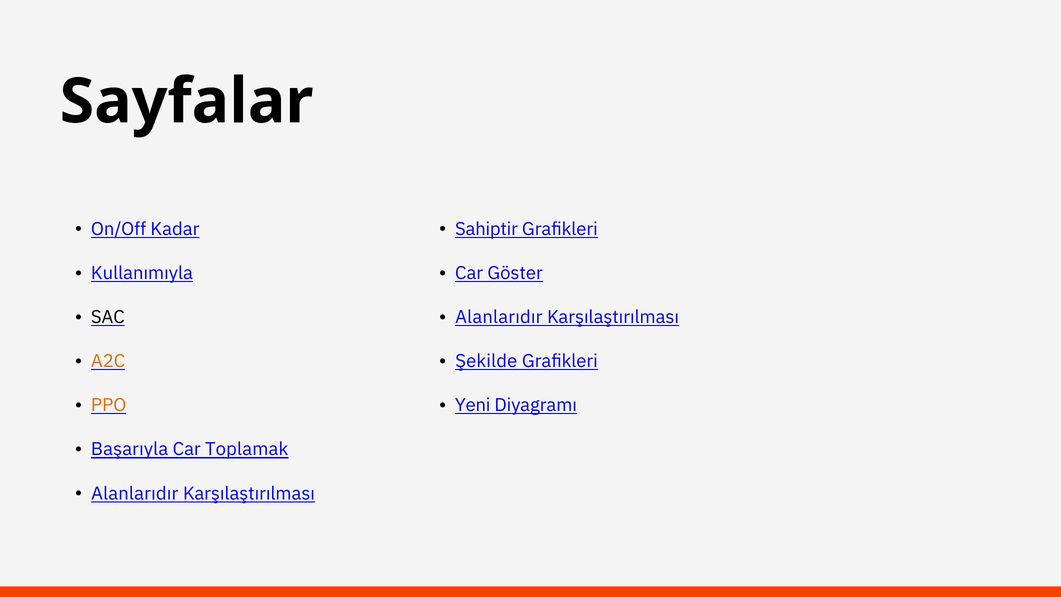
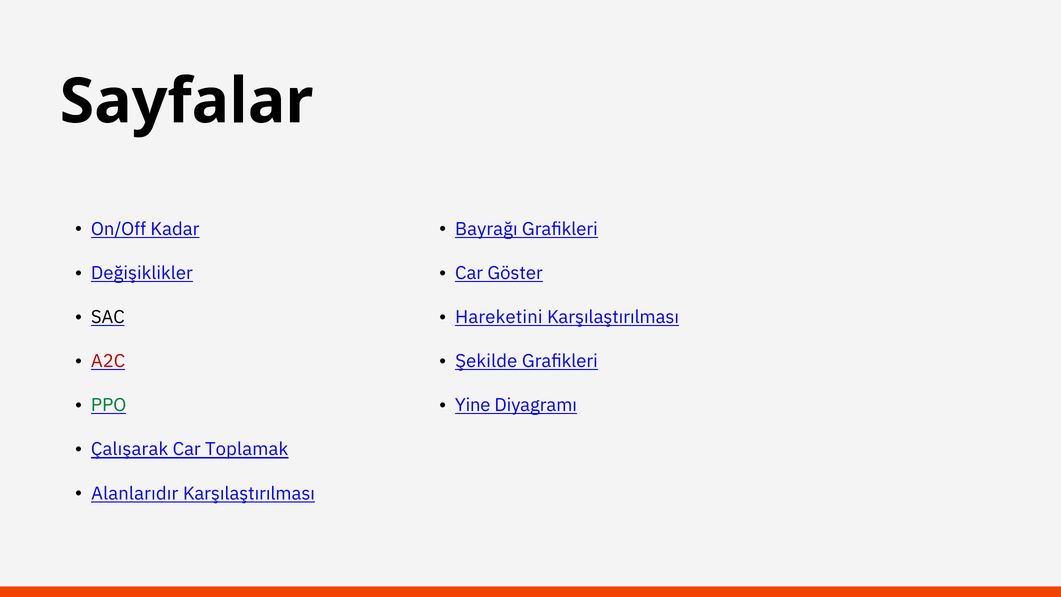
Sahiptir: Sahiptir -> Bayrağı
Kullanımıyla: Kullanımıyla -> Değişiklikler
Alanlarıdır at (499, 317): Alanlarıdır -> Hareketini
A2C colour: orange -> red
PPO colour: orange -> green
Yeni: Yeni -> Yine
Başarıyla: Başarıyla -> Çalışarak
